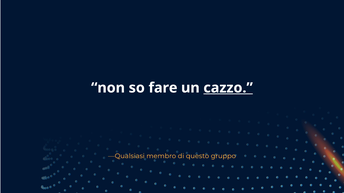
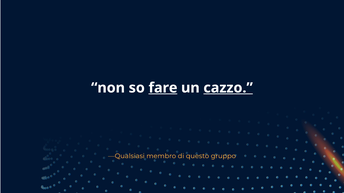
fare underline: none -> present
